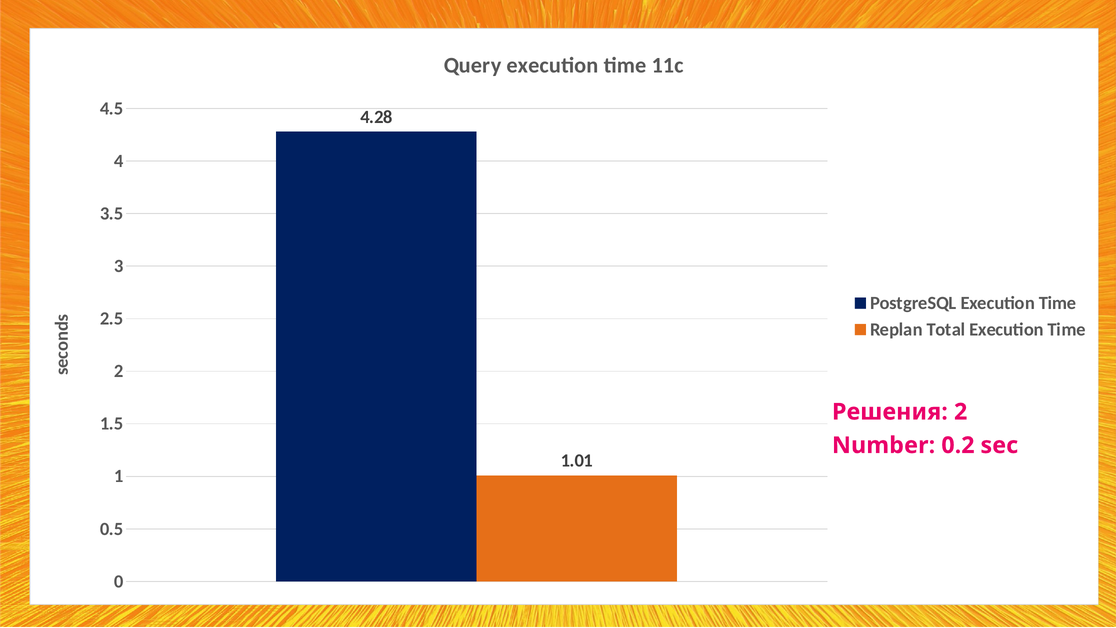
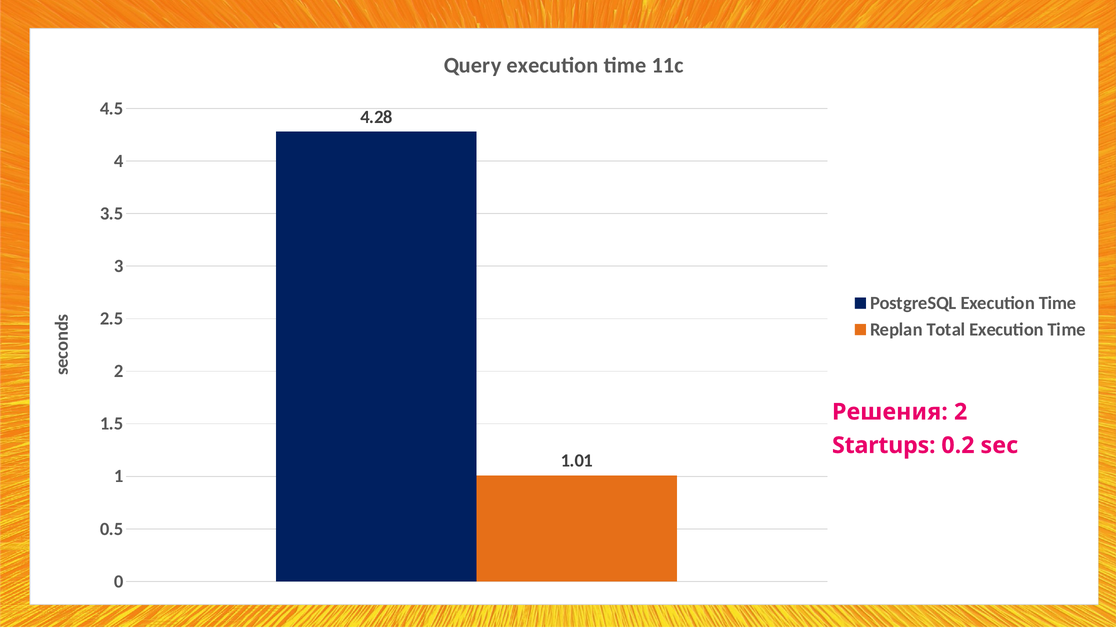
Number: Number -> Startups
